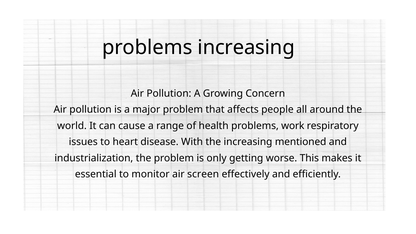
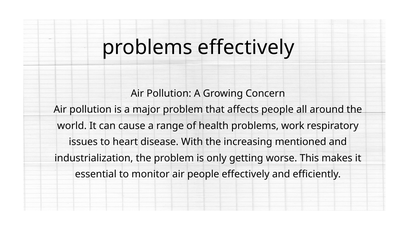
problems increasing: increasing -> effectively
air screen: screen -> people
